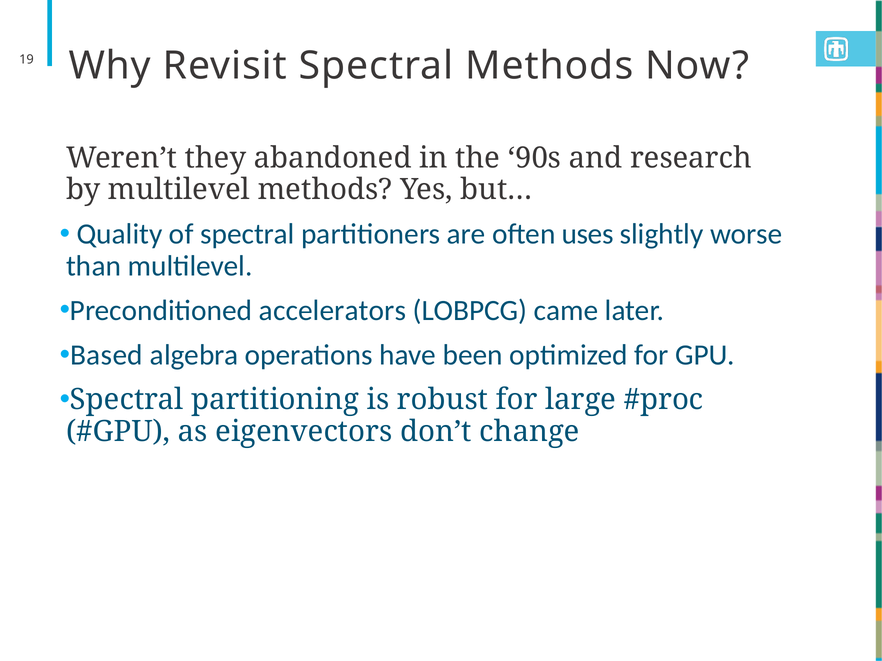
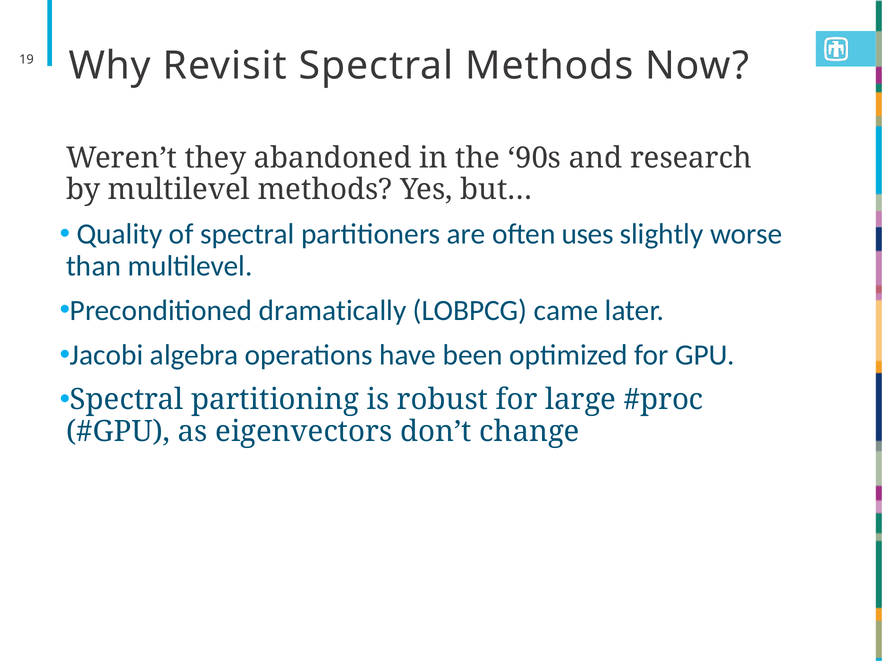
accelerators: accelerators -> dramatically
Based: Based -> Jacobi
